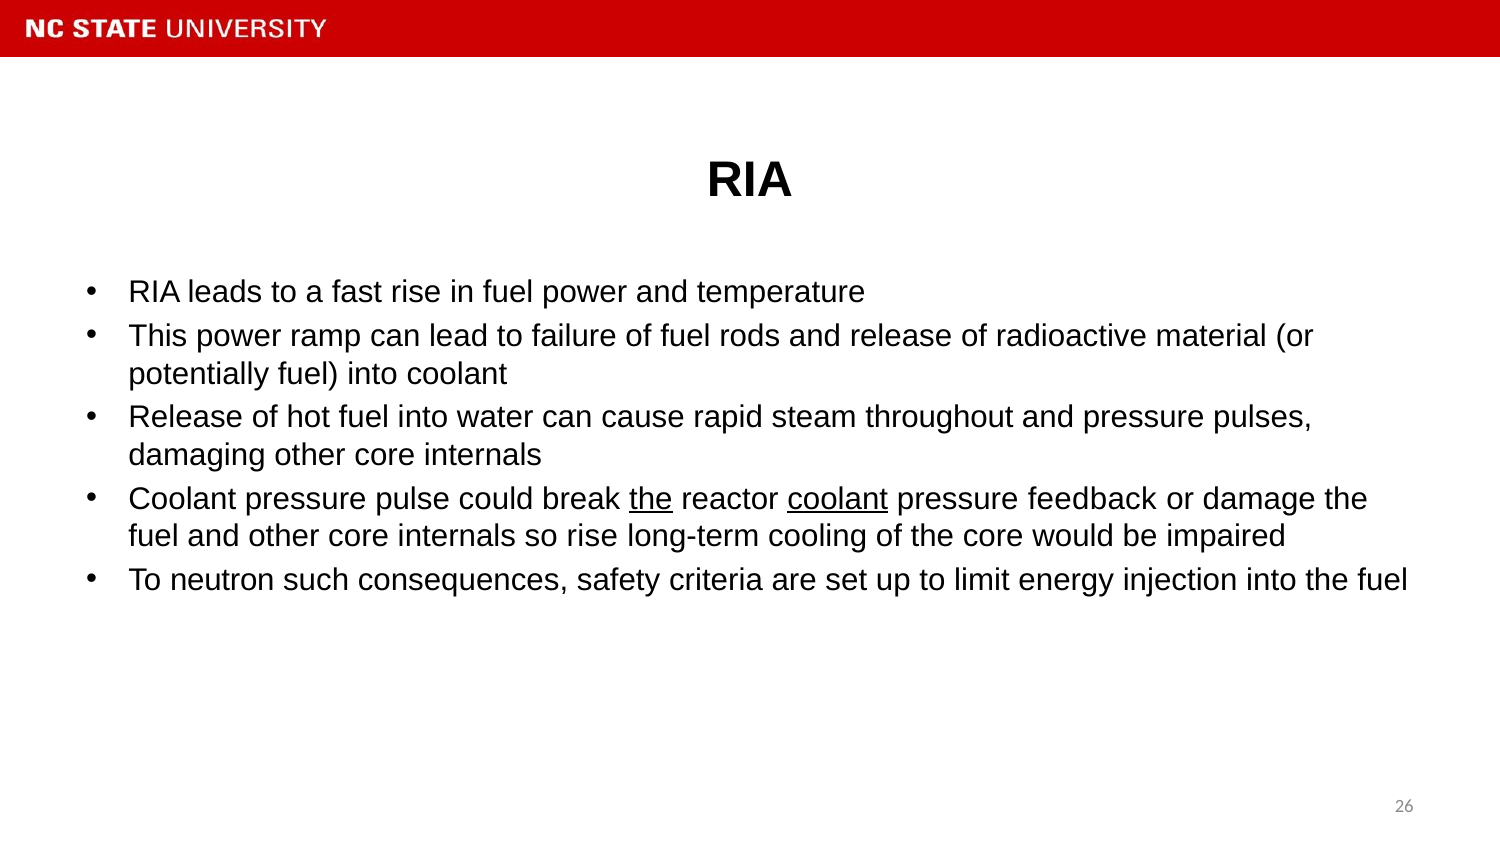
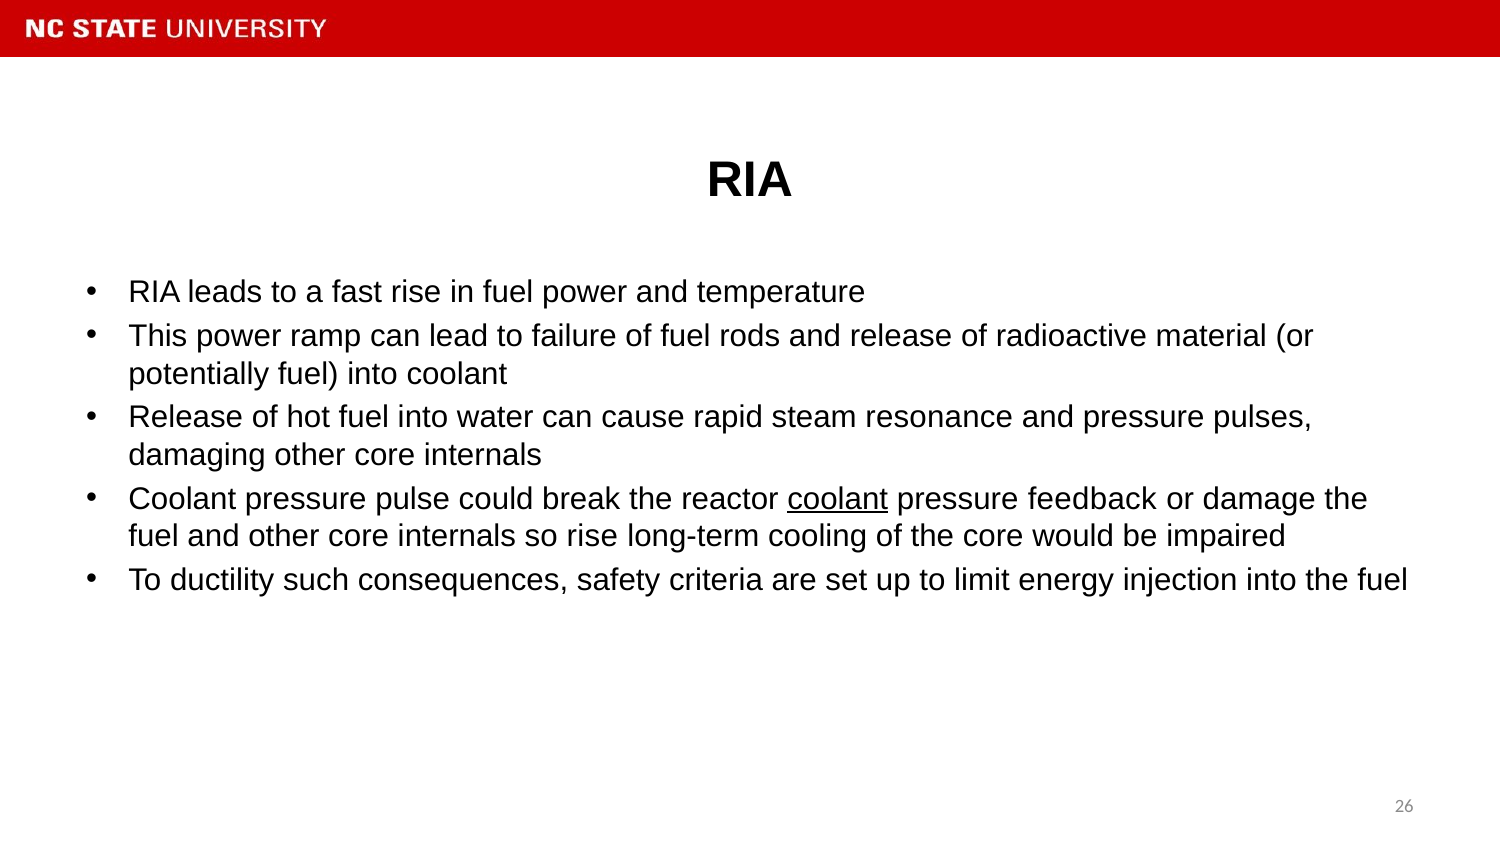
throughout: throughout -> resonance
the at (651, 499) underline: present -> none
neutron: neutron -> ductility
